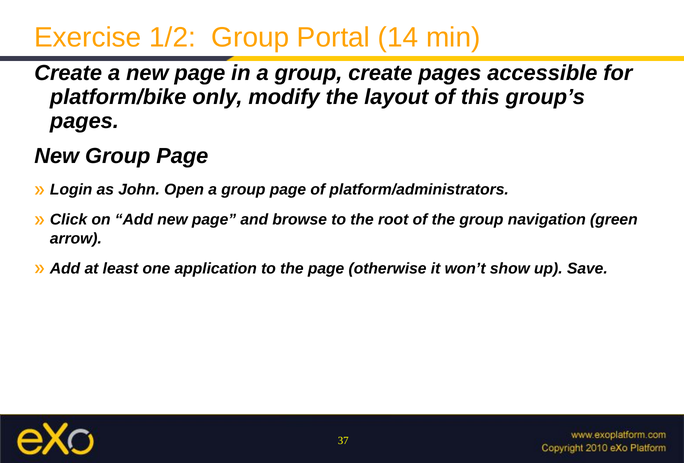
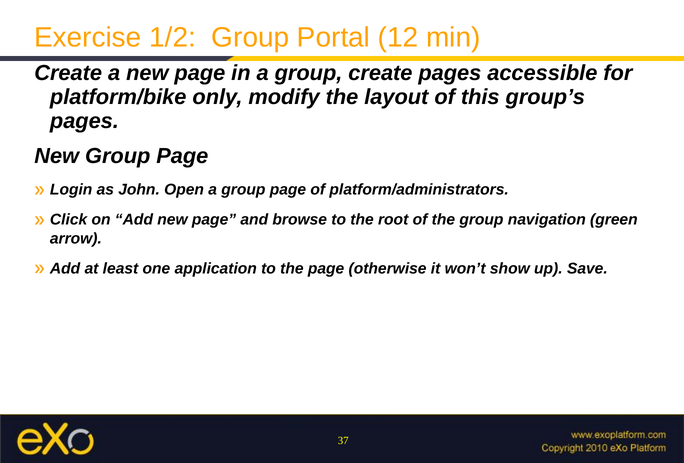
14: 14 -> 12
